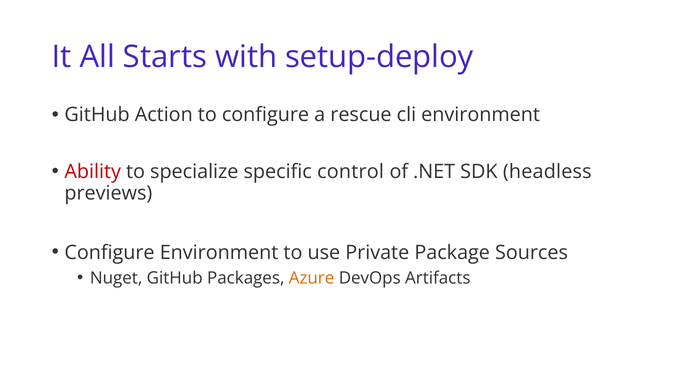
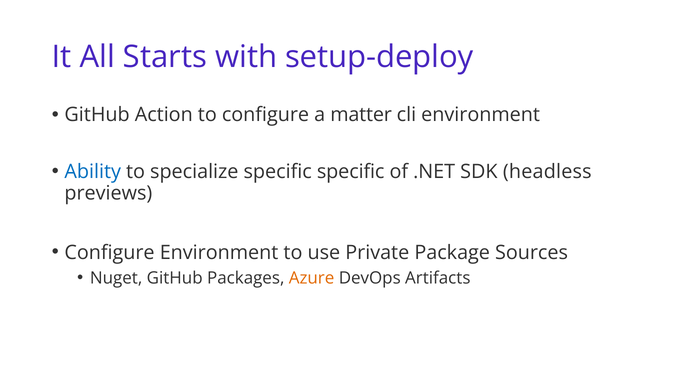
rescue: rescue -> matter
Ability colour: red -> blue
specific control: control -> specific
